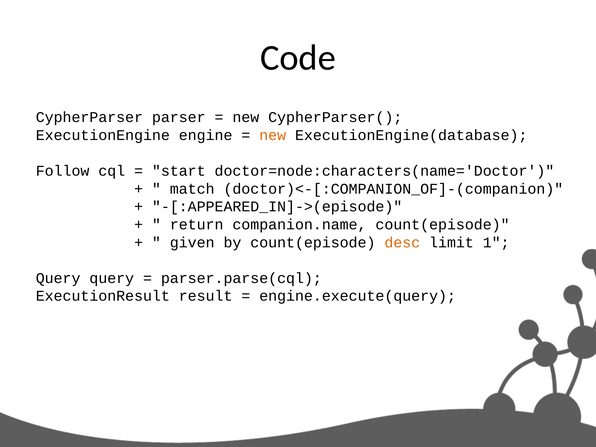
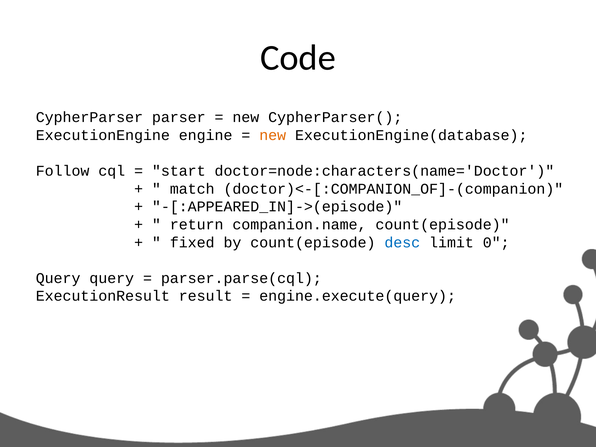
given: given -> fixed
desc colour: orange -> blue
1: 1 -> 0
